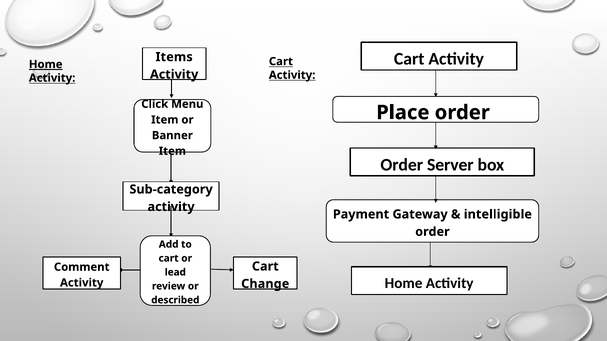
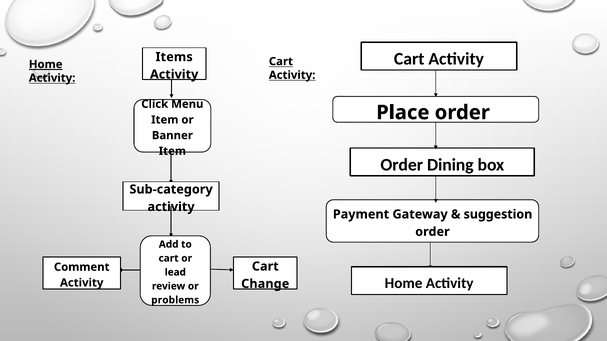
Server: Server -> Dining
intelligible: intelligible -> suggestion
described: described -> problems
